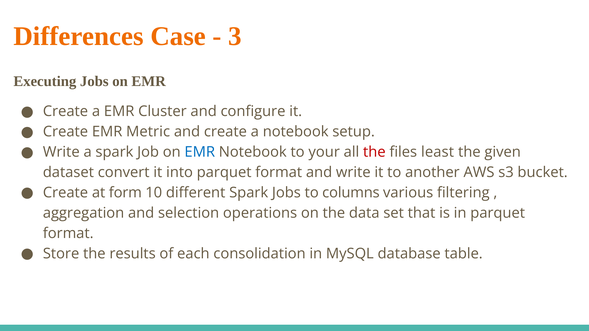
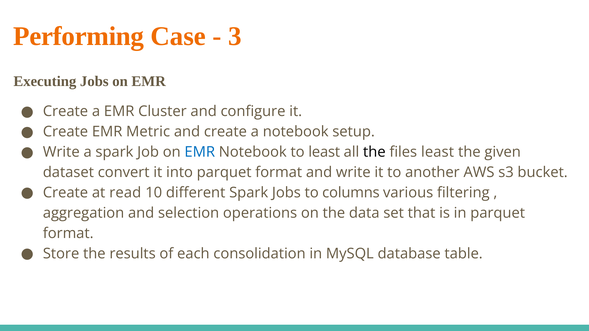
Differences: Differences -> Performing
to your: your -> least
the at (374, 152) colour: red -> black
form: form -> read
